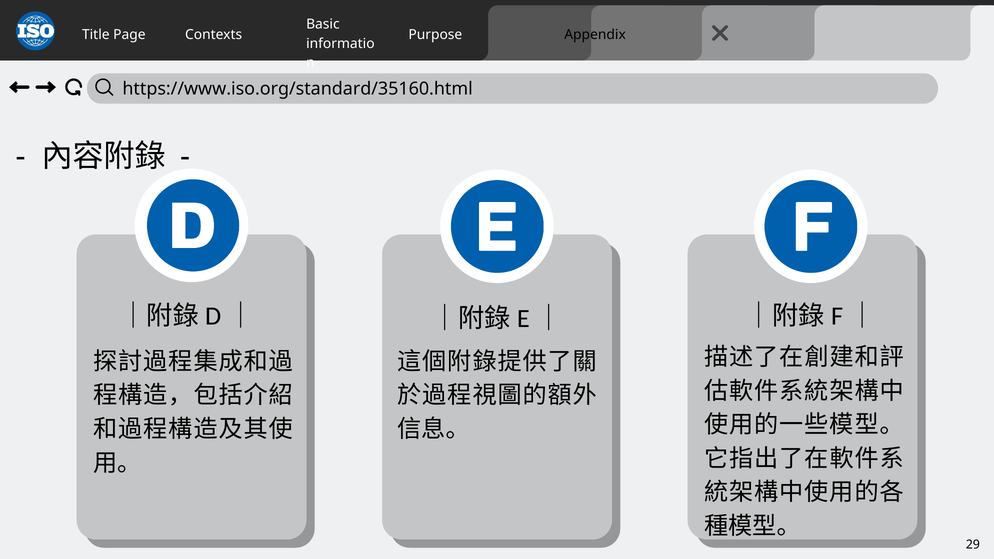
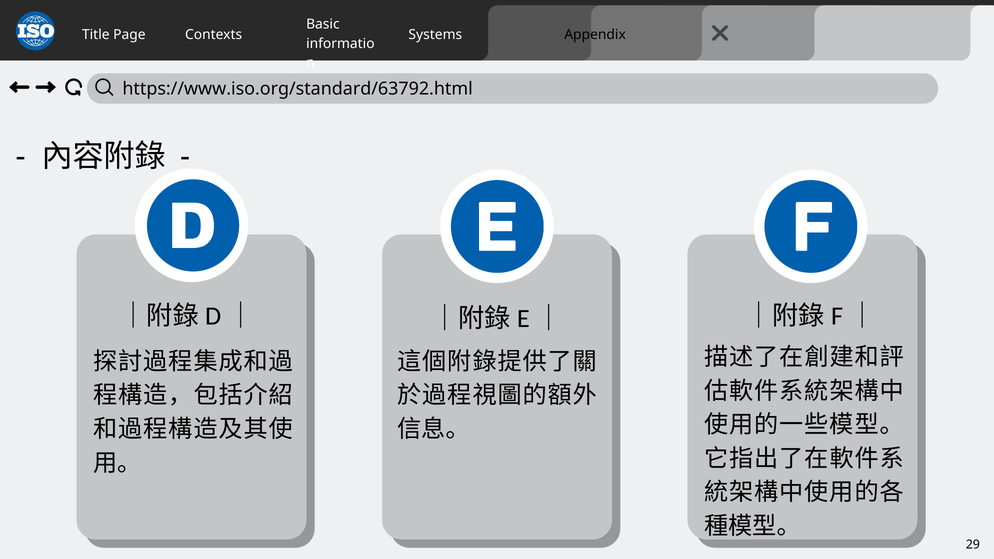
Purpose: Purpose -> Systems
https://www.iso.org/standard/35160.html: https://www.iso.org/standard/35160.html -> https://www.iso.org/standard/63792.html
